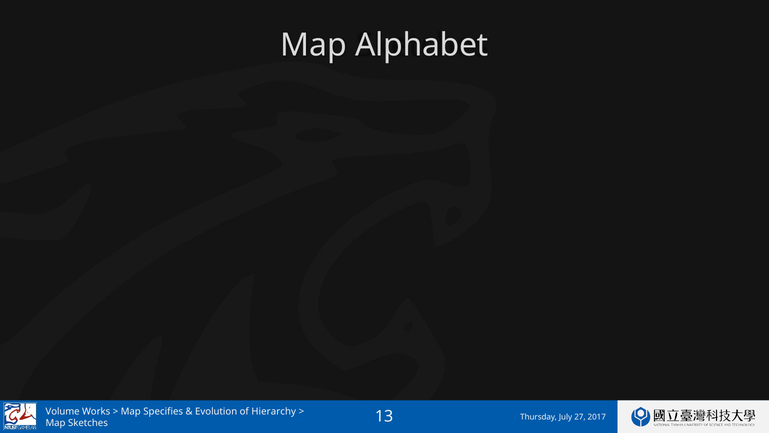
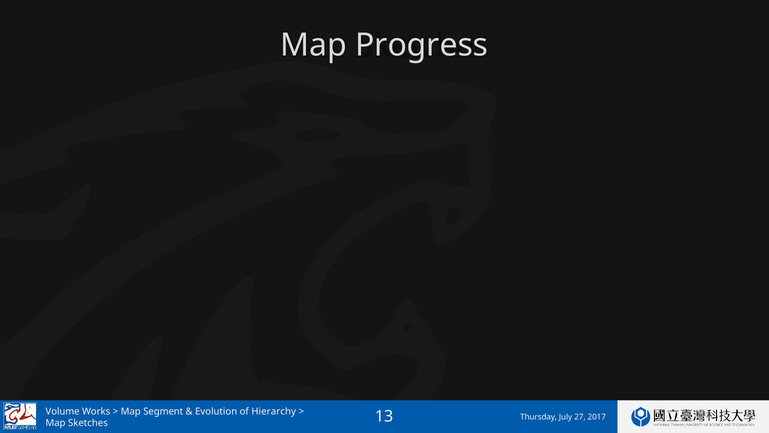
Alphabet: Alphabet -> Progress
Specifies: Specifies -> Segment
